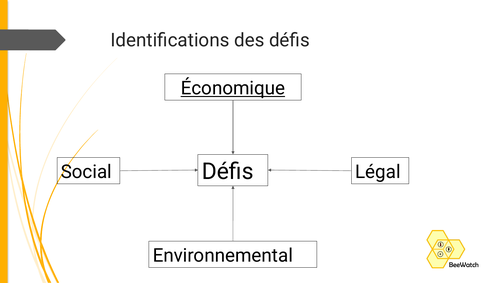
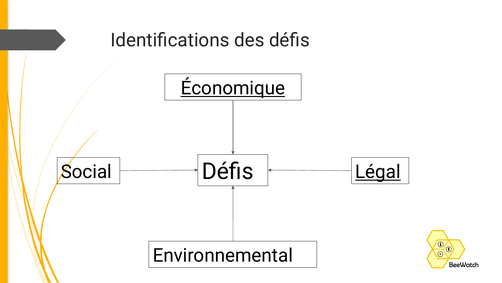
Légal underline: none -> present
